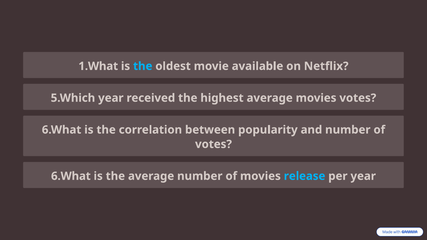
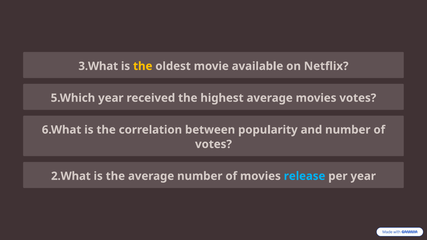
1.What: 1.What -> 3.What
the at (143, 66) colour: light blue -> yellow
6.What at (71, 176): 6.What -> 2.What
